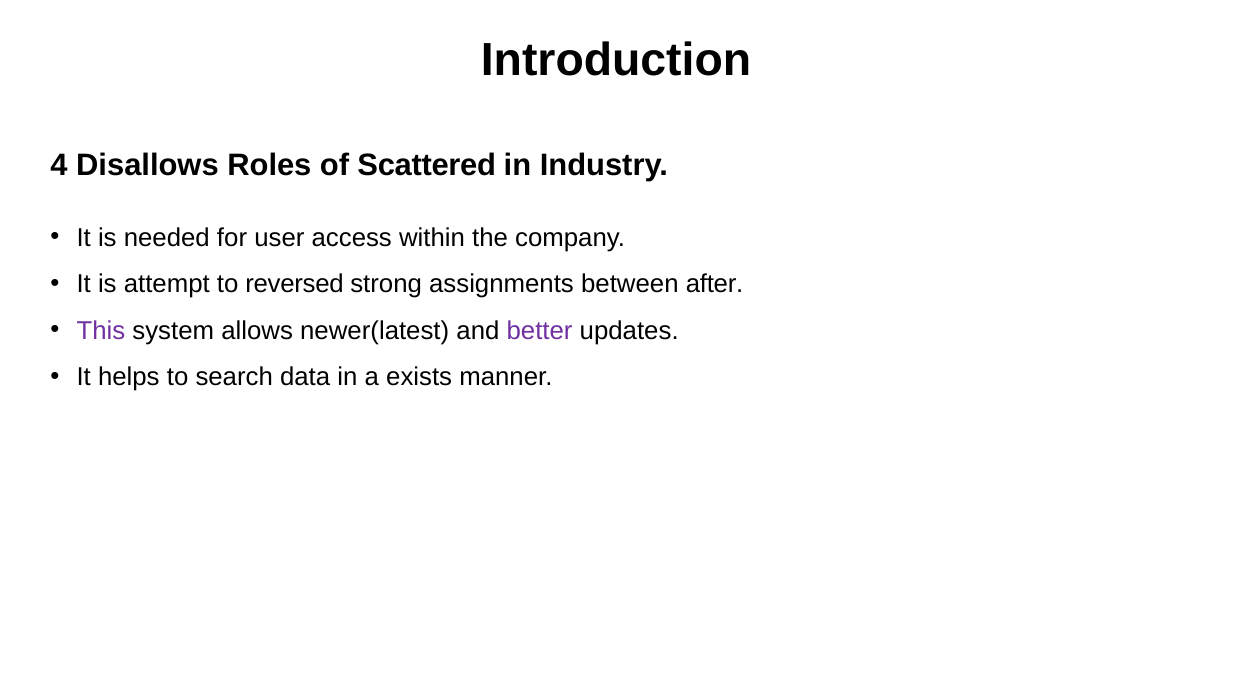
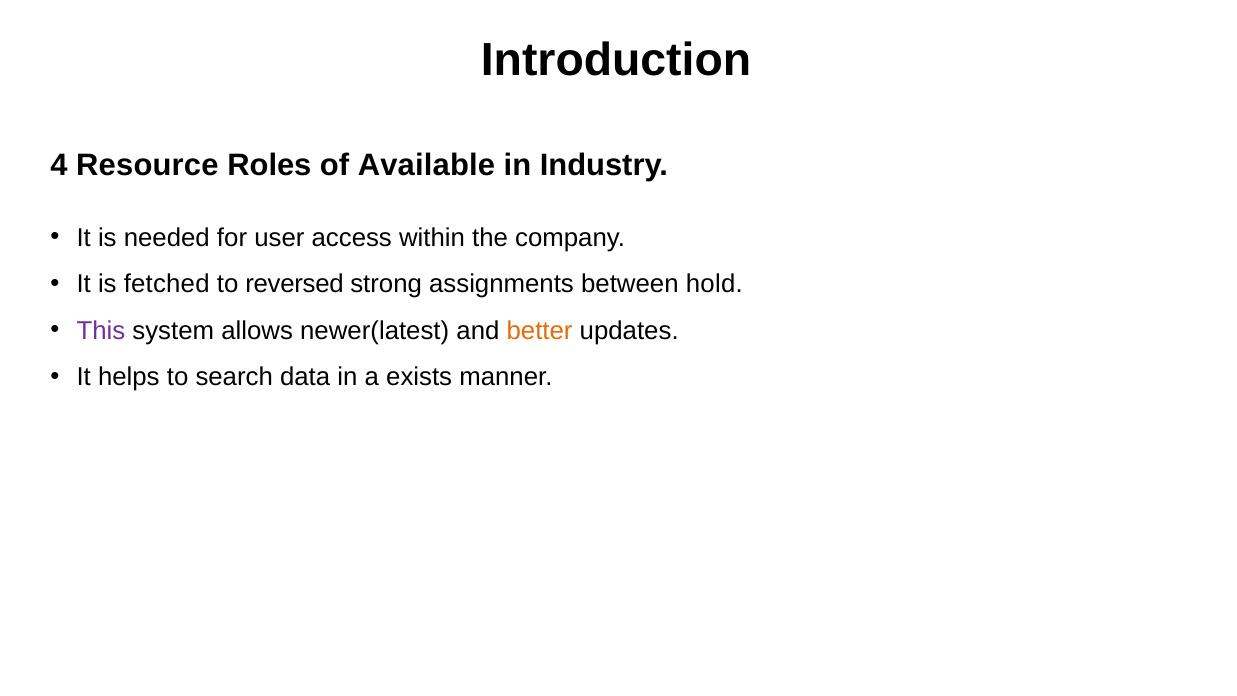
Disallows: Disallows -> Resource
Scattered: Scattered -> Available
attempt: attempt -> fetched
after: after -> hold
better colour: purple -> orange
